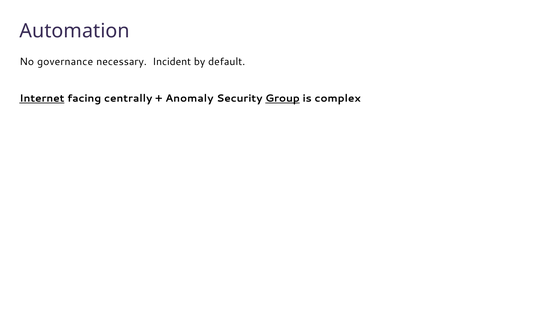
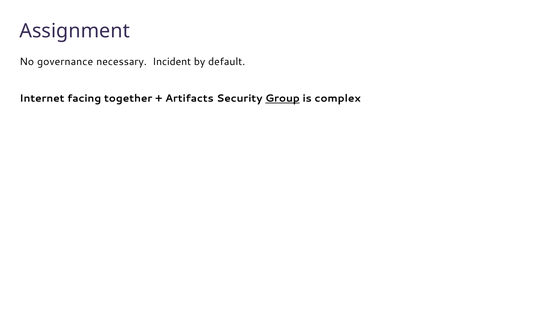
Automation: Automation -> Assignment
Internet underline: present -> none
centrally: centrally -> together
Anomaly: Anomaly -> Artifacts
